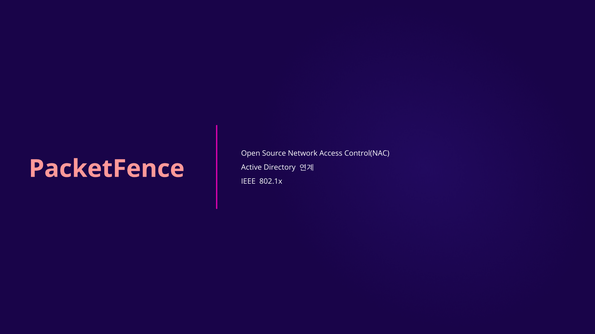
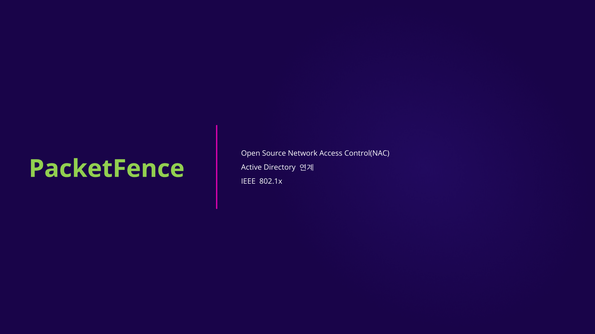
PacketFence colour: pink -> light green
